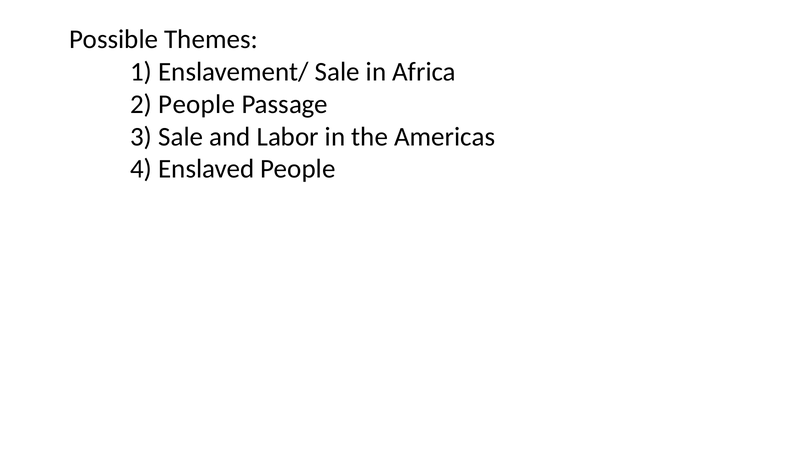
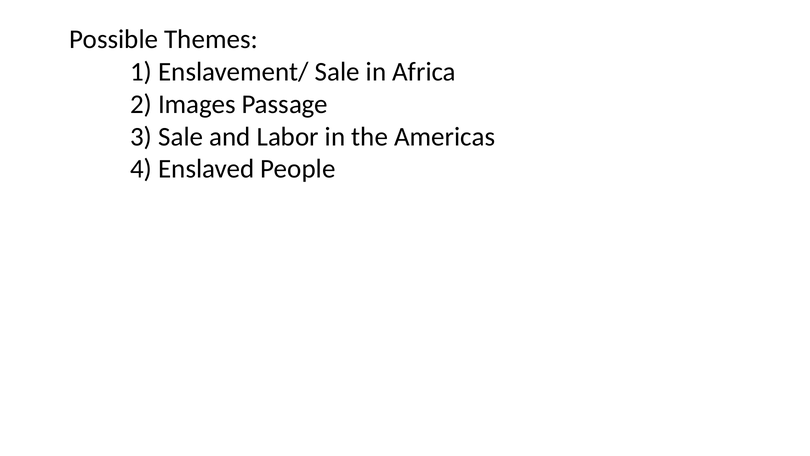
2 People: People -> Images
